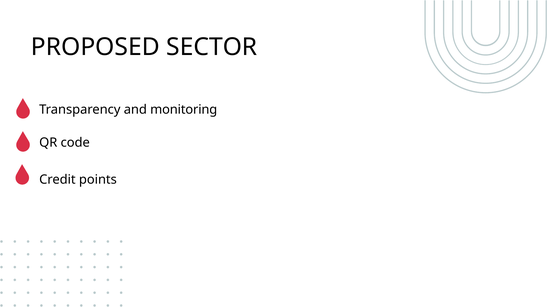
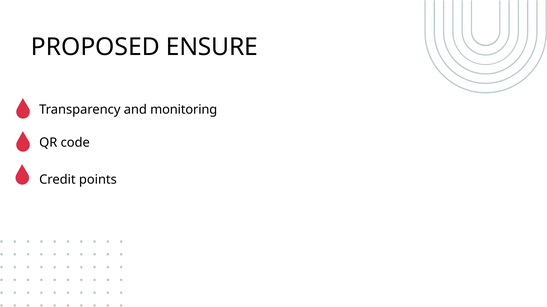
SECTOR: SECTOR -> ENSURE
